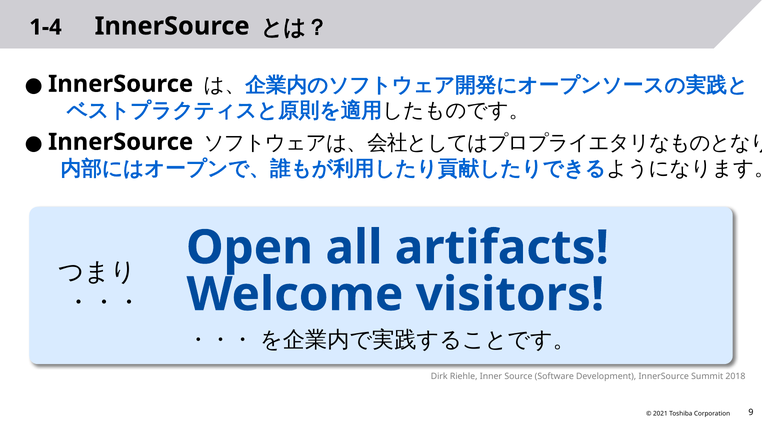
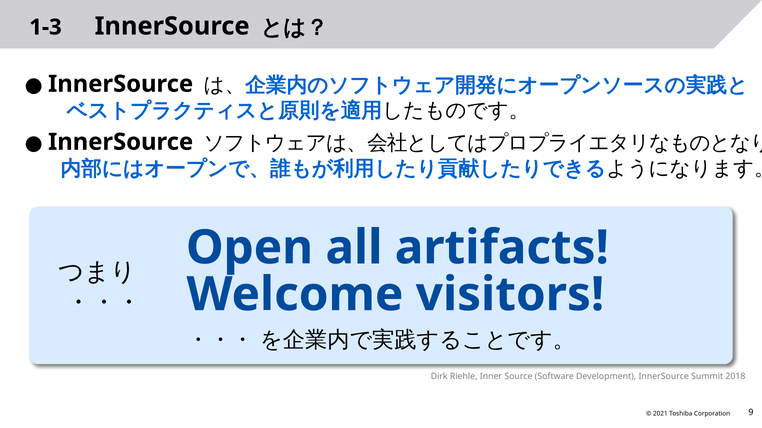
1-4: 1-4 -> 1-3
